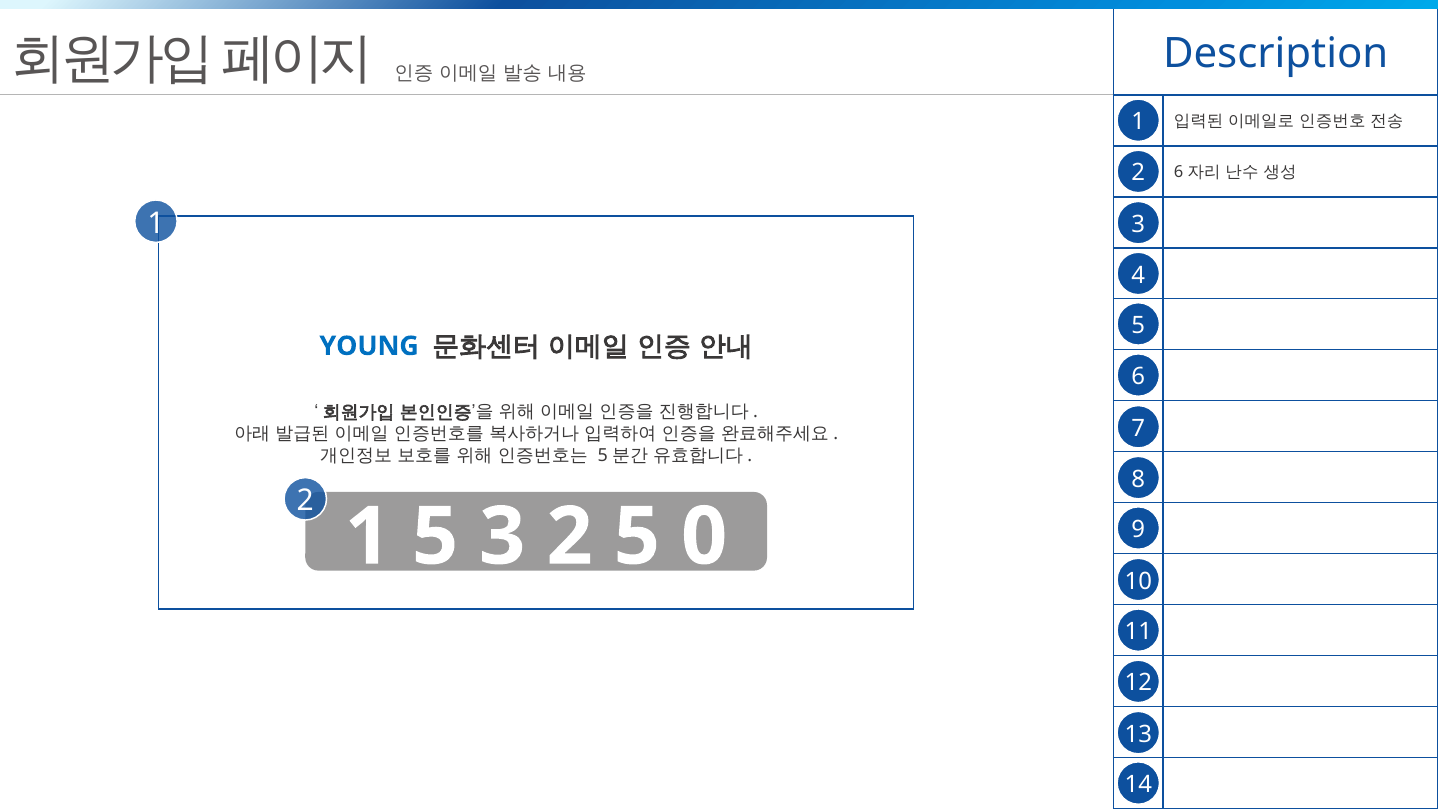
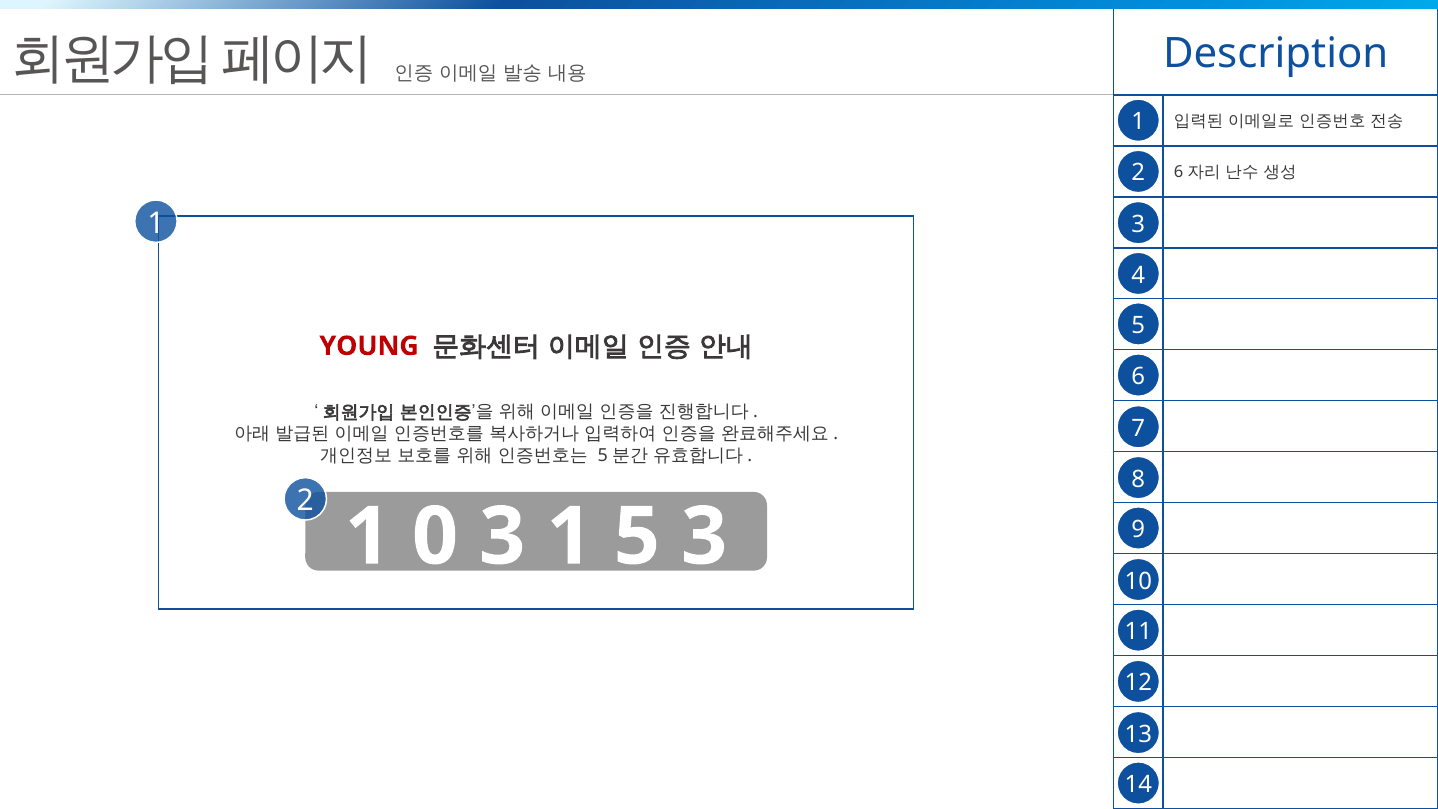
YOUNG colour: blue -> red
1 5: 5 -> 0
2 at (570, 537): 2 -> 1
5 0: 0 -> 3
